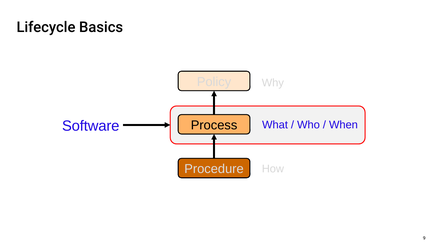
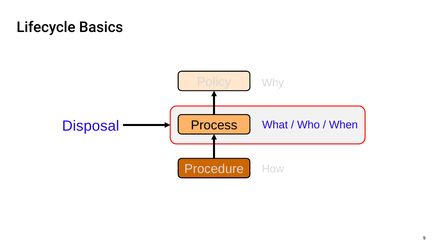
Software: Software -> Disposal
